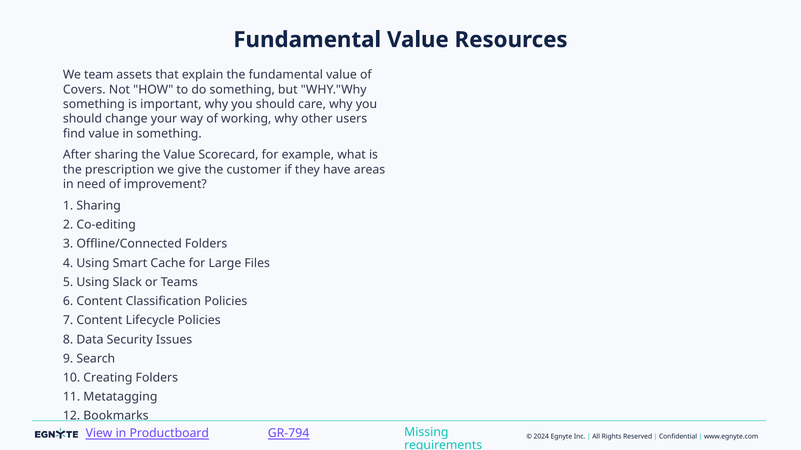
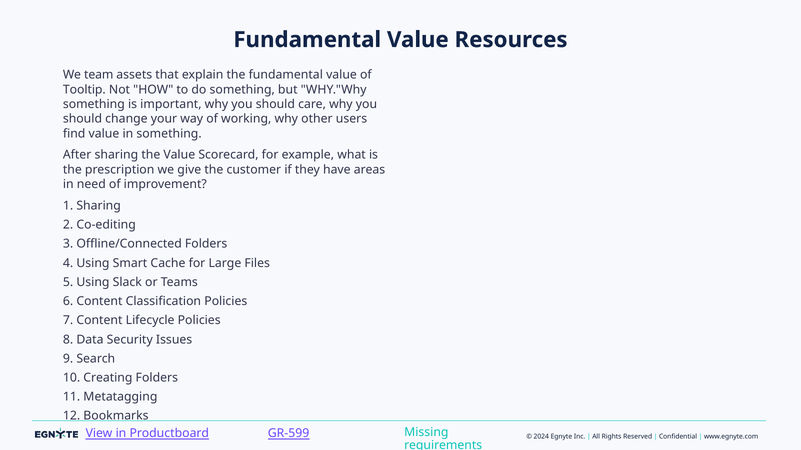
Covers: Covers -> Tooltip
GR-794: GR-794 -> GR-599
